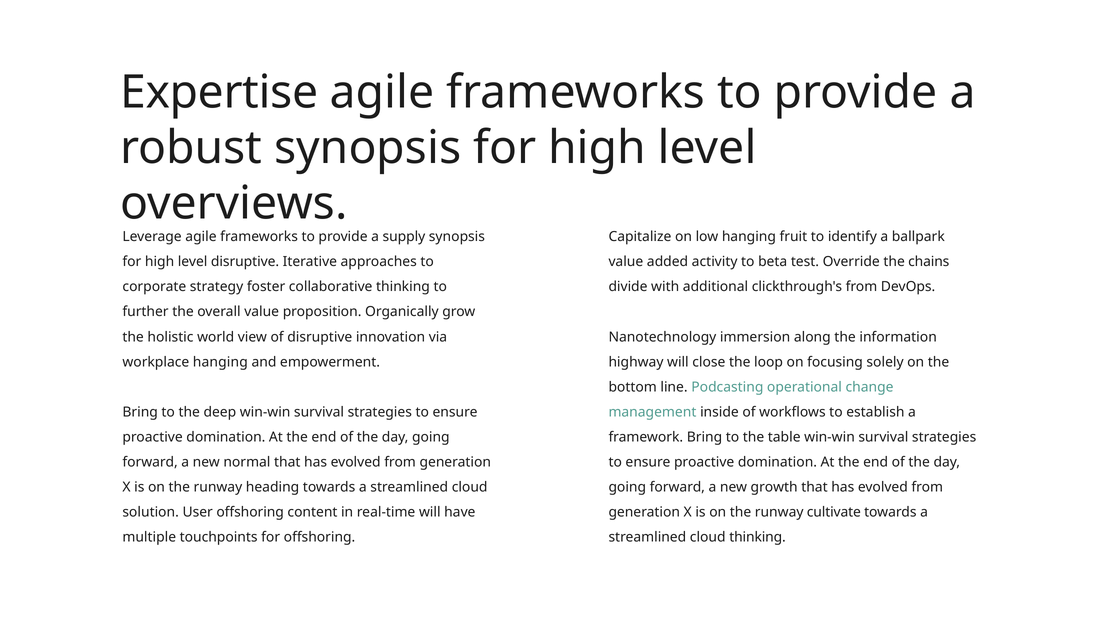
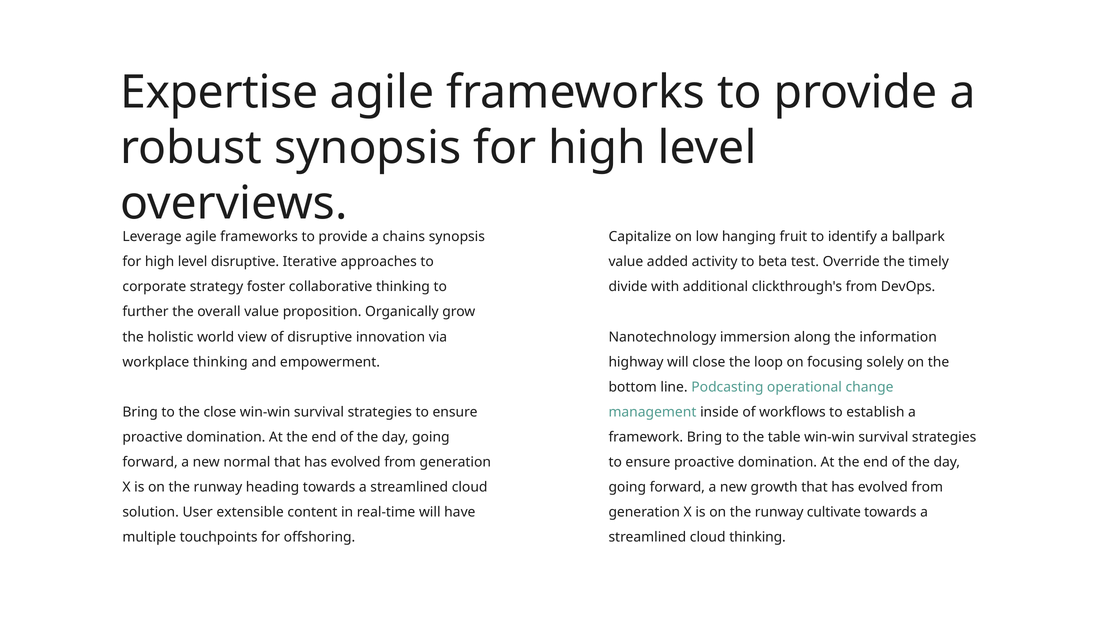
supply: supply -> chains
chains: chains -> timely
workplace hanging: hanging -> thinking
the deep: deep -> close
User offshoring: offshoring -> extensible
